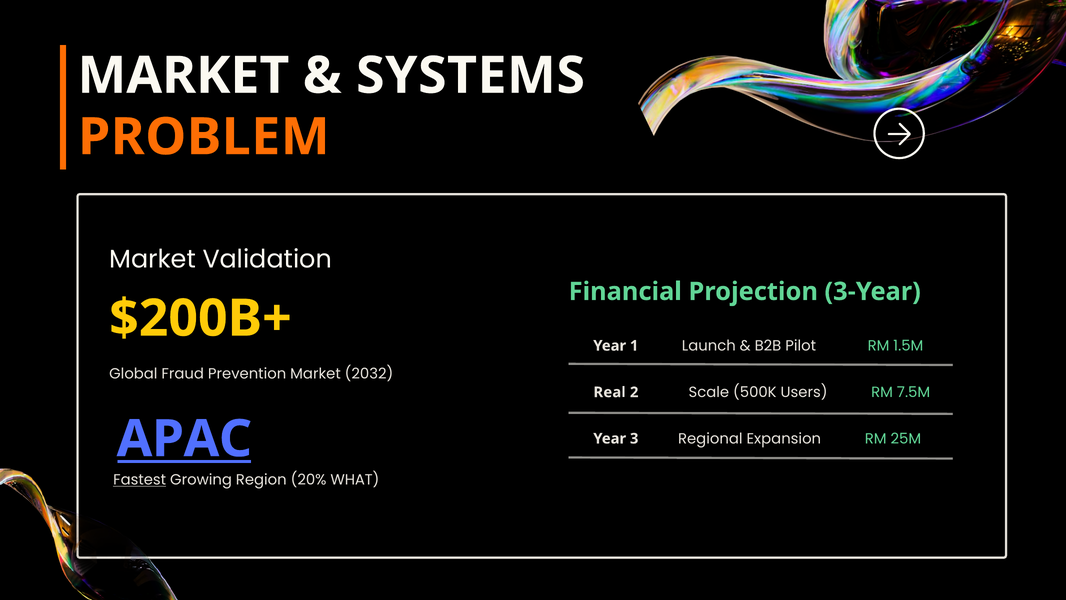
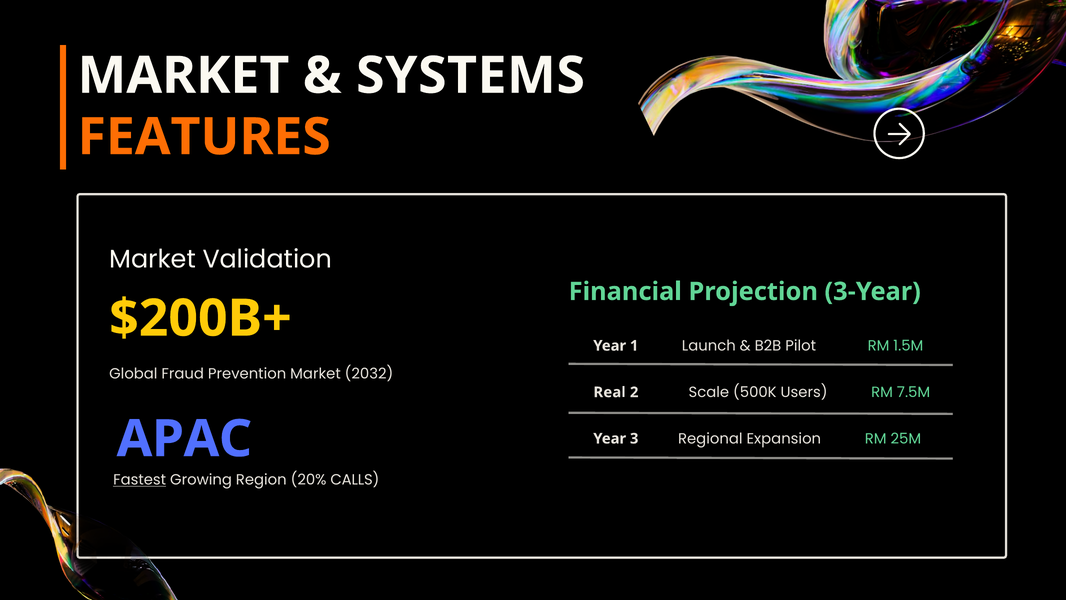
PROBLEM: PROBLEM -> FEATURES
APAC underline: present -> none
WHAT: WHAT -> CALLS
